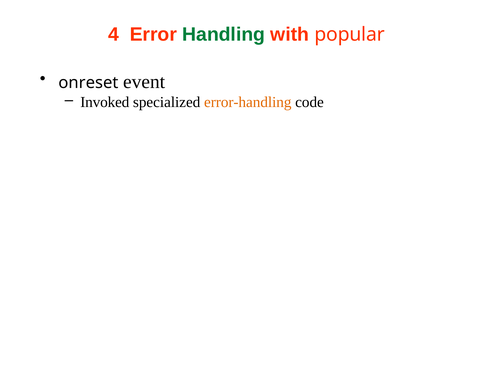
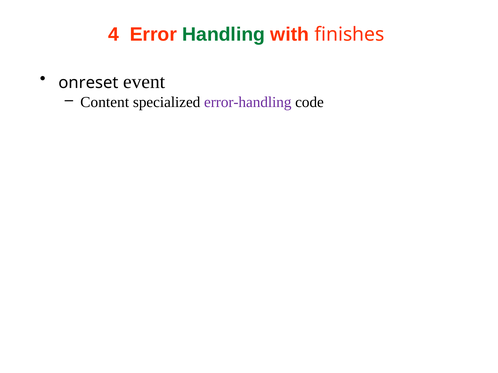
popular: popular -> finishes
Invoked: Invoked -> Content
error-handling colour: orange -> purple
